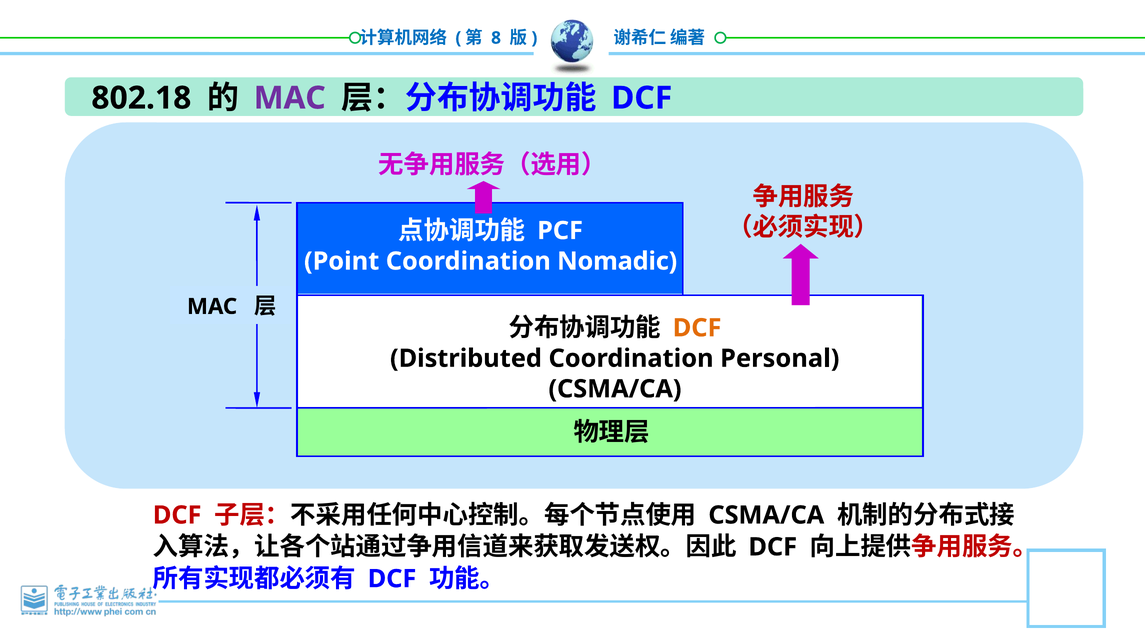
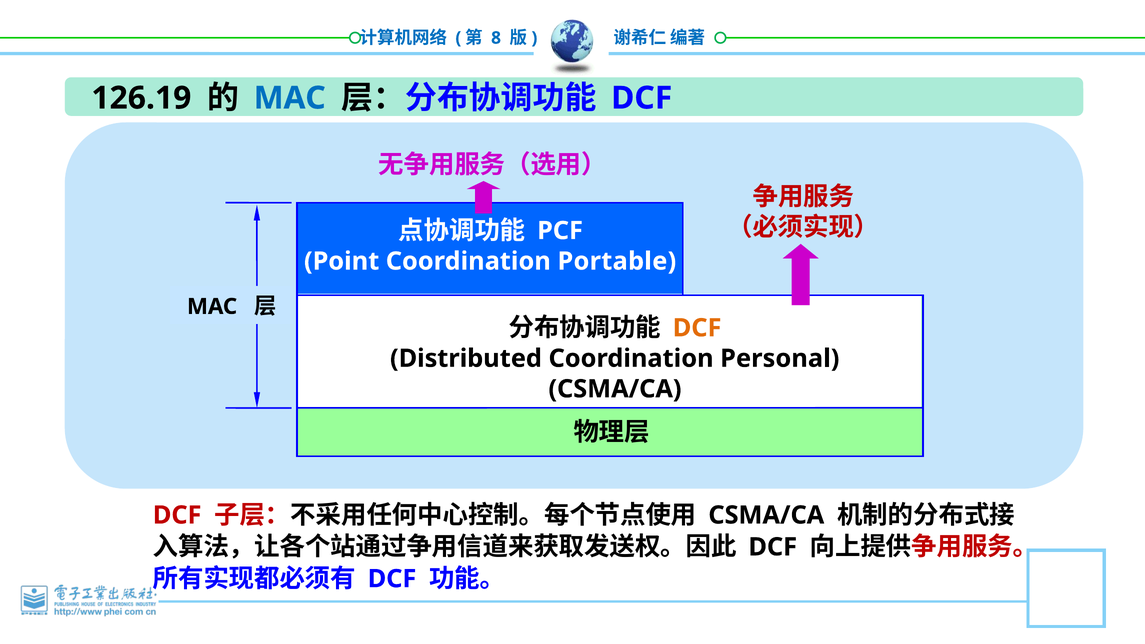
802.18: 802.18 -> 126.19
MAC at (290, 98) colour: purple -> blue
Nomadic: Nomadic -> Portable
